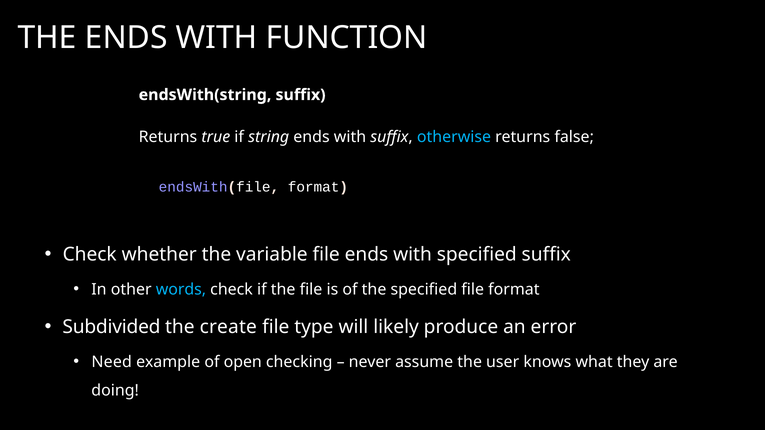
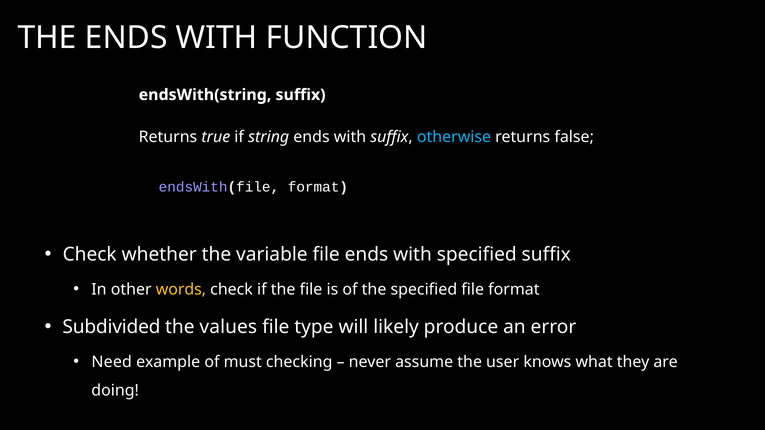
words colour: light blue -> yellow
create: create -> values
open: open -> must
